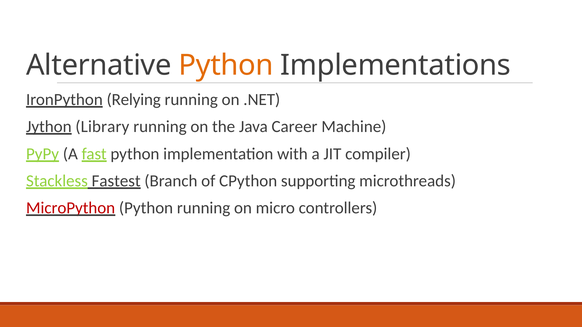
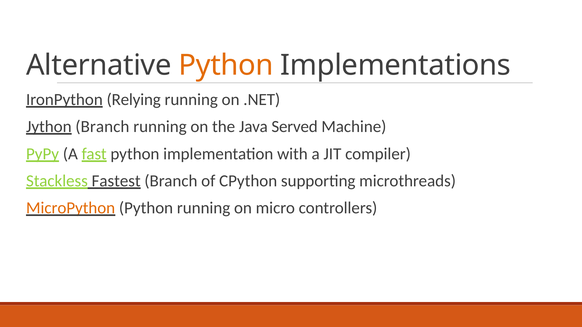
Jython Library: Library -> Branch
Career: Career -> Served
MicroPython colour: red -> orange
